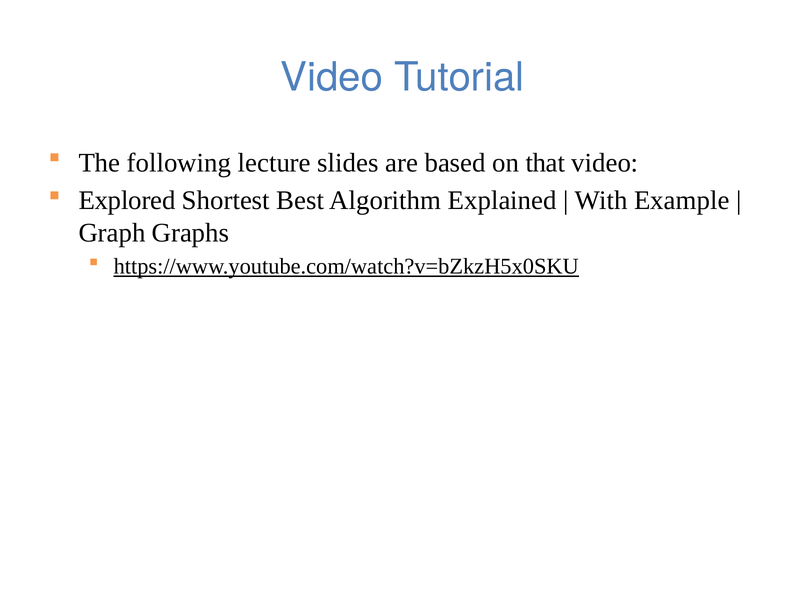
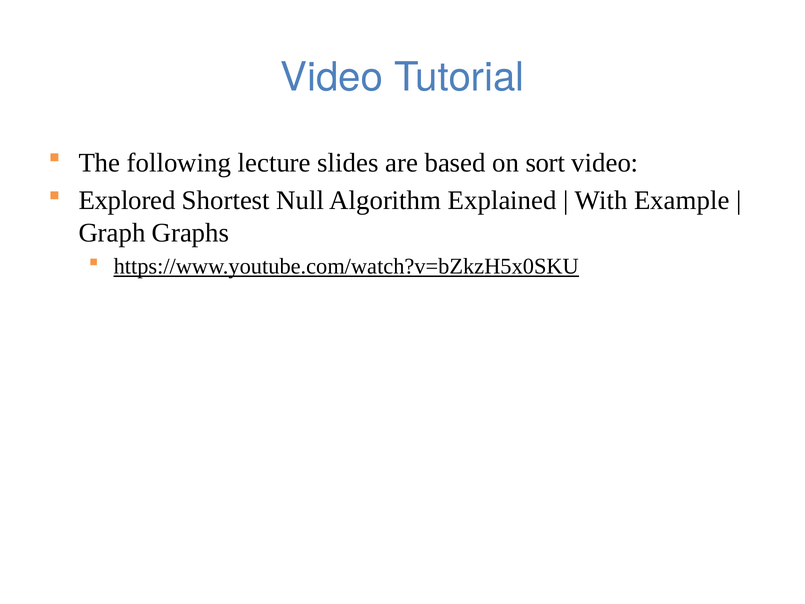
that: that -> sort
Best: Best -> Null
